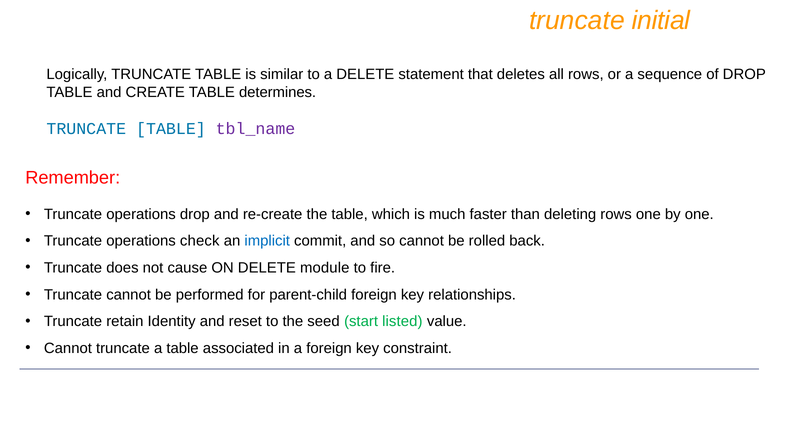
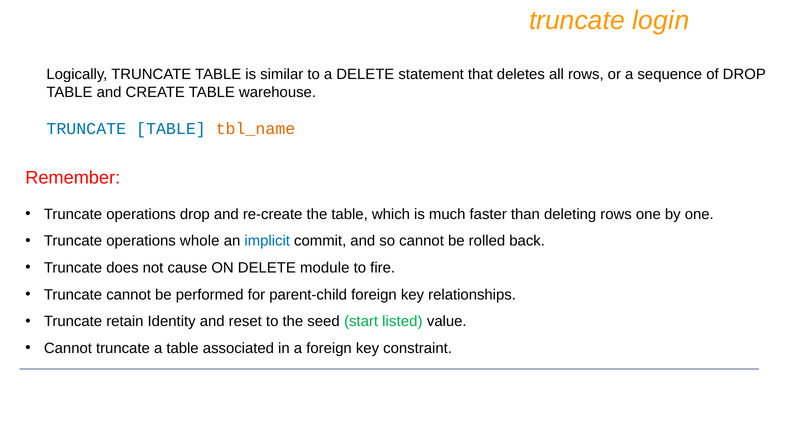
initial: initial -> login
determines: determines -> warehouse
tbl_name colour: purple -> orange
check: check -> whole
